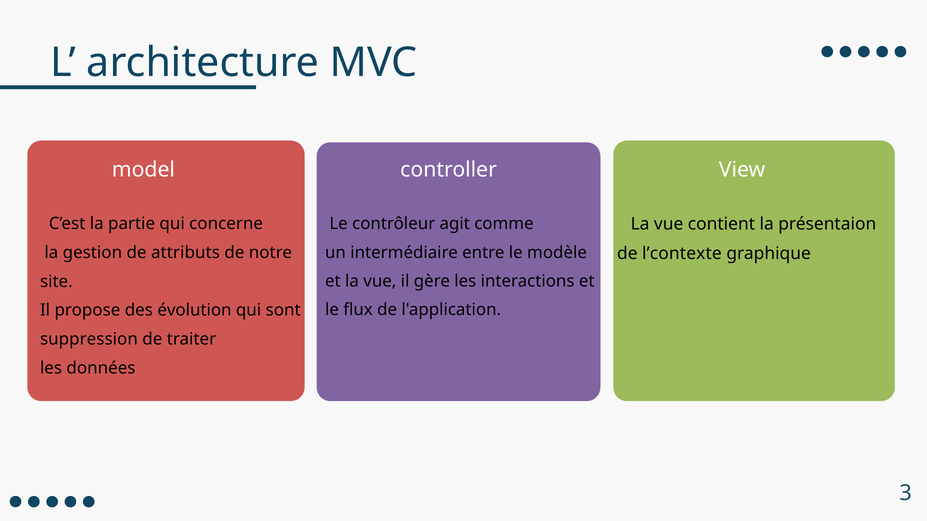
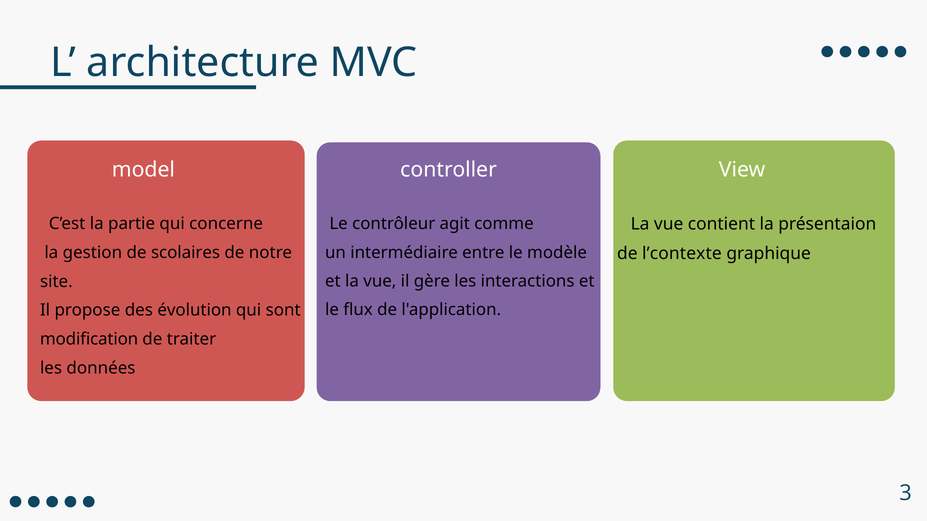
attributs: attributs -> scolaires
suppression: suppression -> modification
